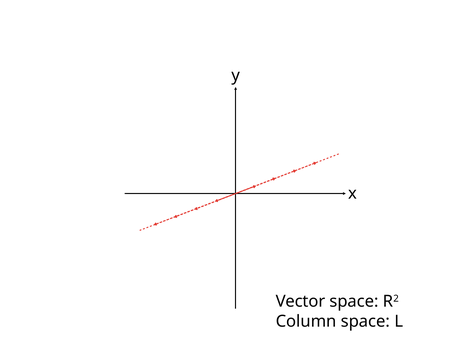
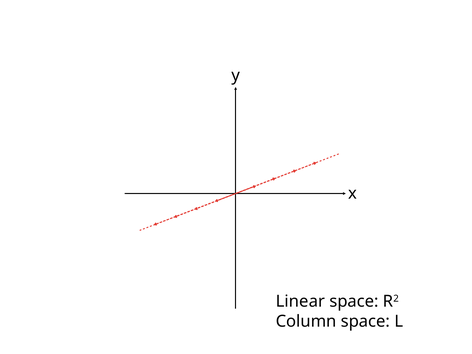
Vector: Vector -> Linear
